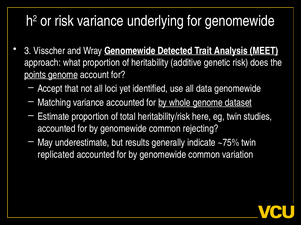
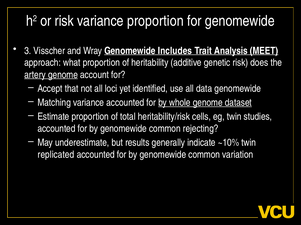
variance underlying: underlying -> proportion
Detected: Detected -> Includes
points: points -> artery
here: here -> cells
~75%: ~75% -> ~10%
